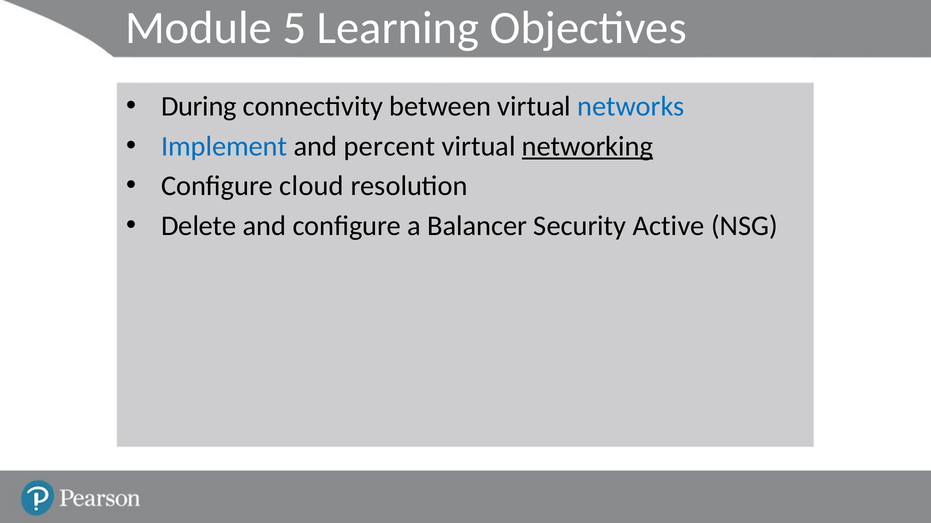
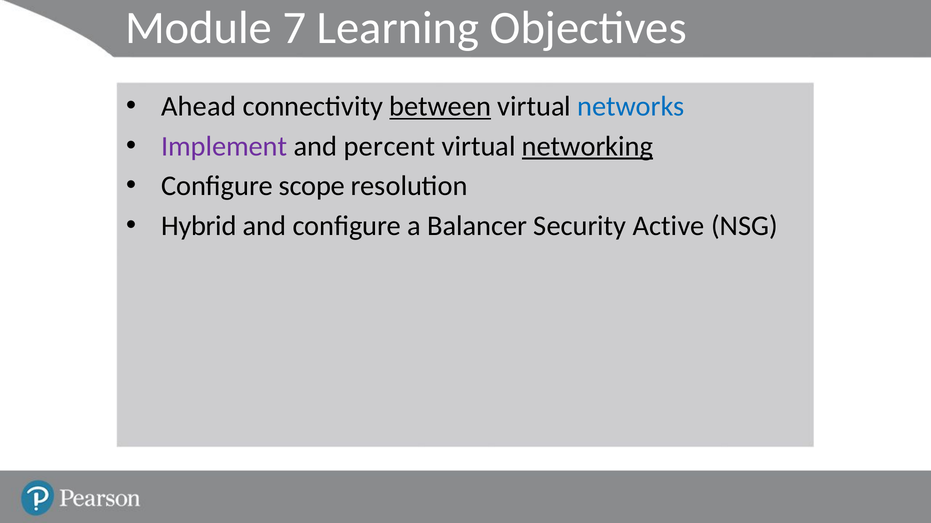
5: 5 -> 7
During: During -> Ahead
between underline: none -> present
Implement colour: blue -> purple
cloud: cloud -> scope
Delete: Delete -> Hybrid
